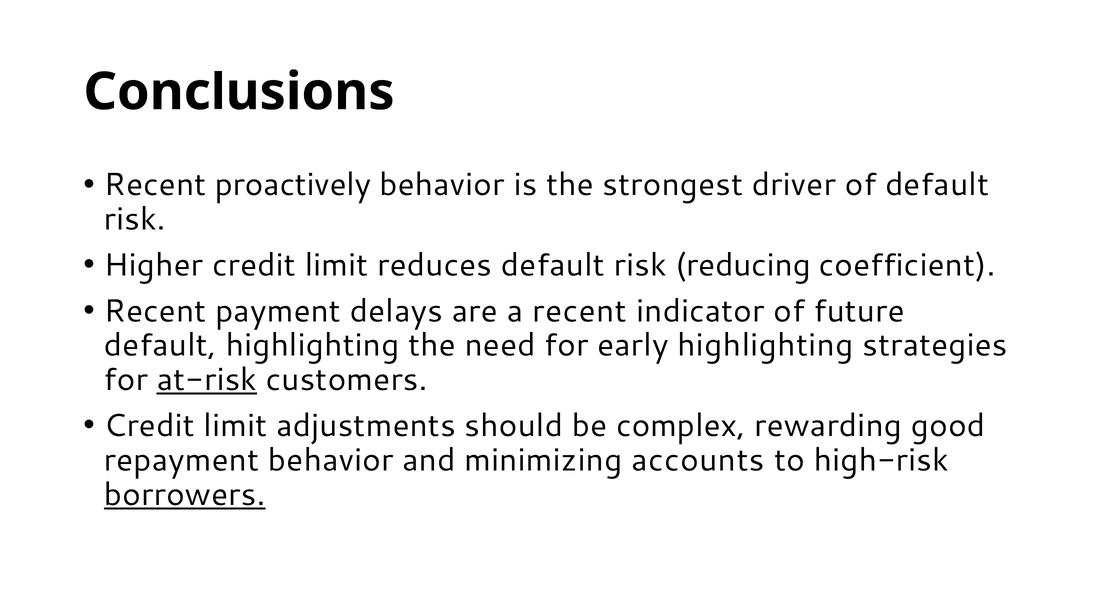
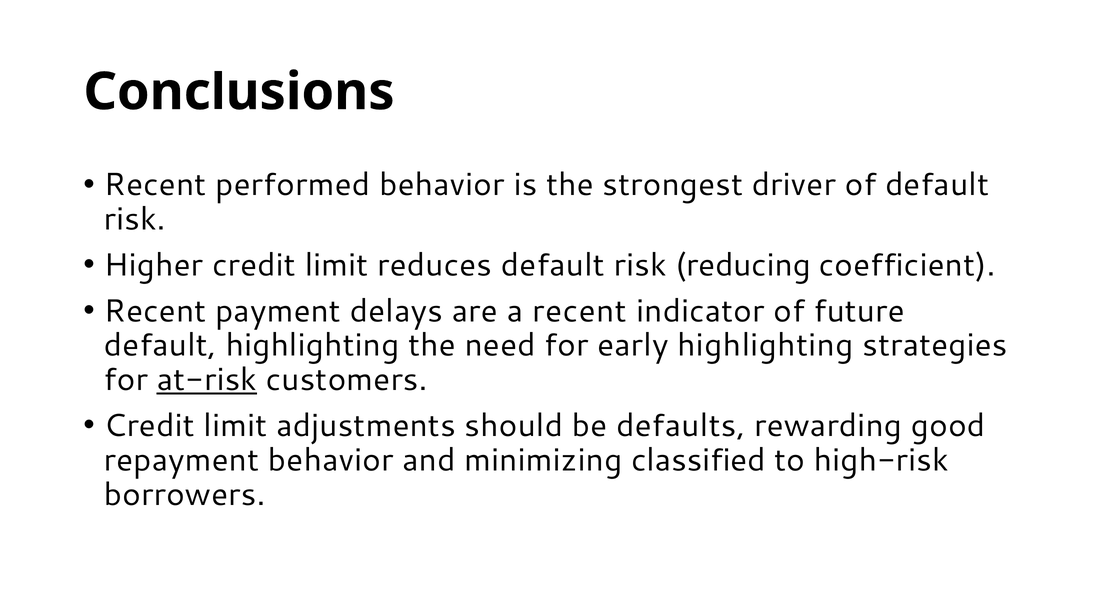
proactively: proactively -> performed
complex: complex -> defaults
accounts: accounts -> classified
borrowers underline: present -> none
